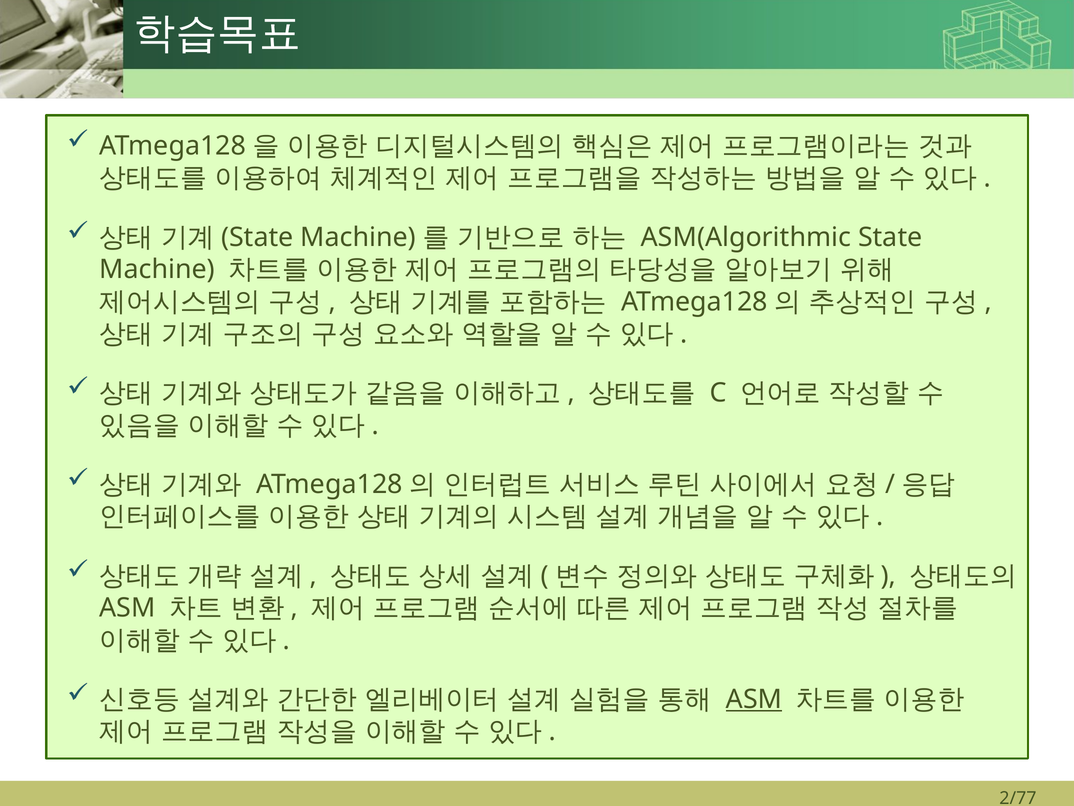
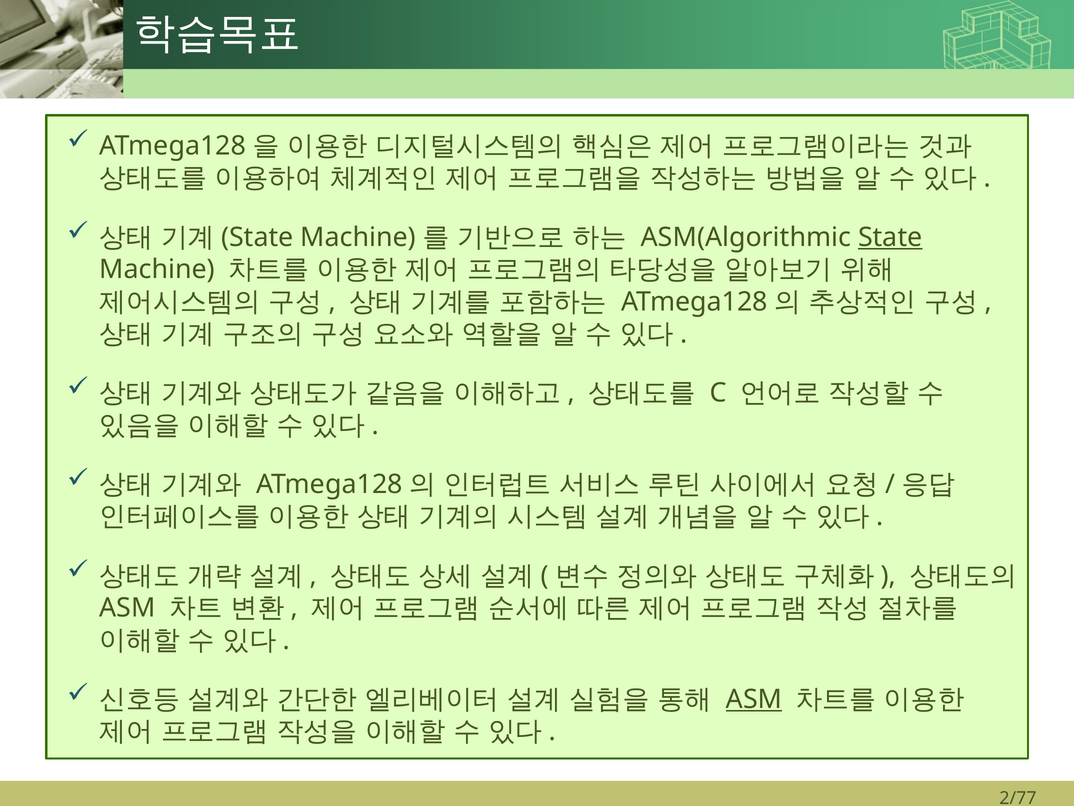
State underline: none -> present
